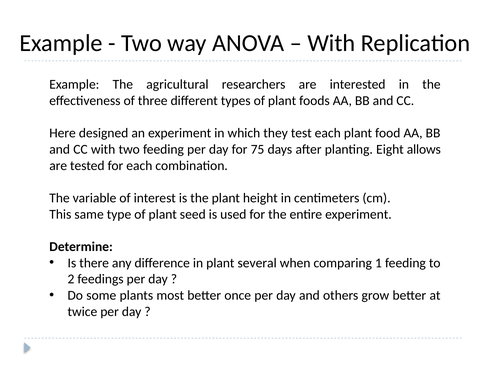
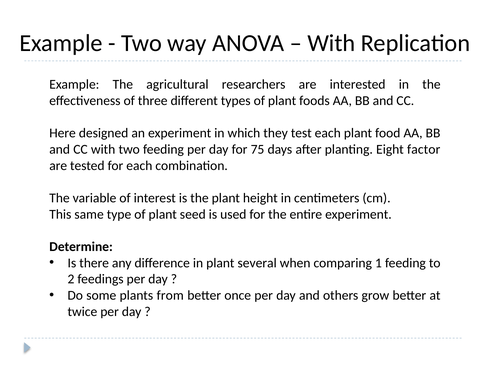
allows: allows -> factor
most: most -> from
